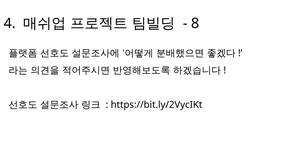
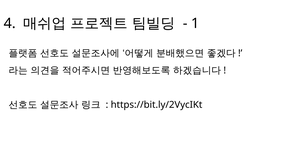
8: 8 -> 1
